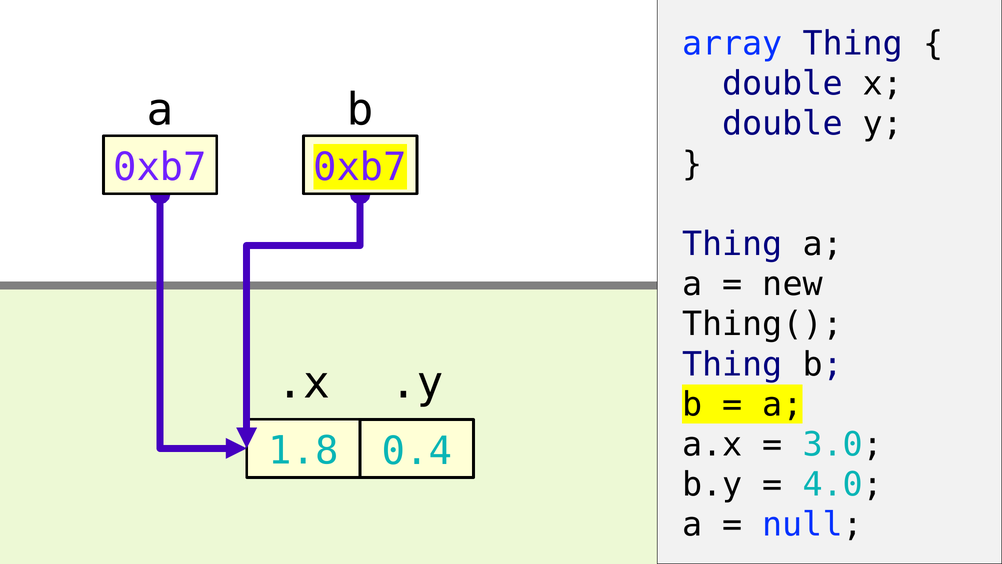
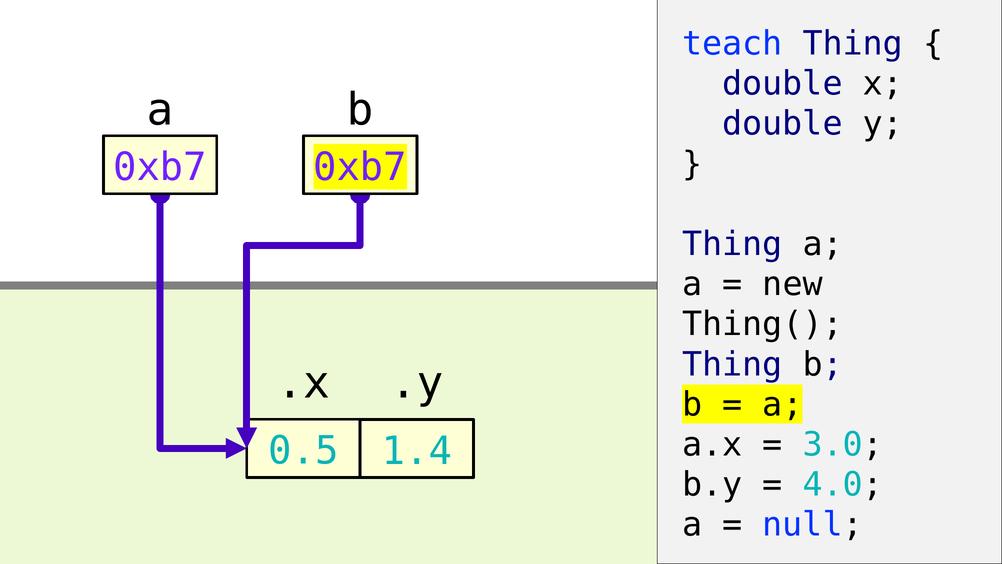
array: array -> teach
1.8: 1.8 -> 0.5
0.4: 0.4 -> 1.4
